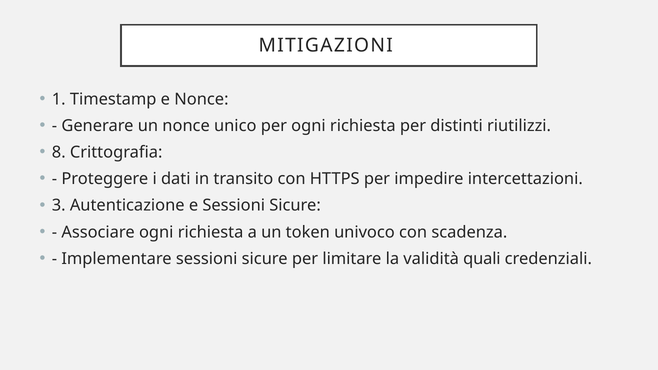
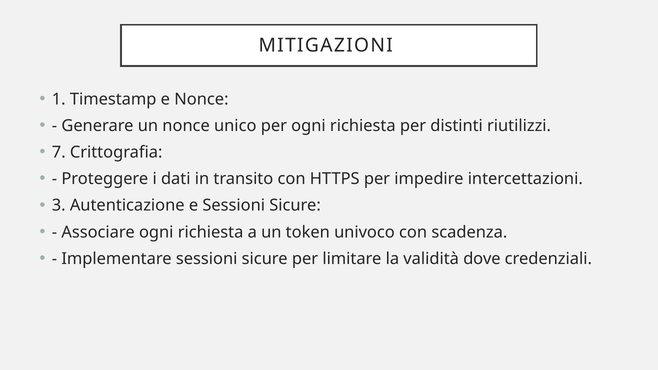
8: 8 -> 7
quali: quali -> dove
